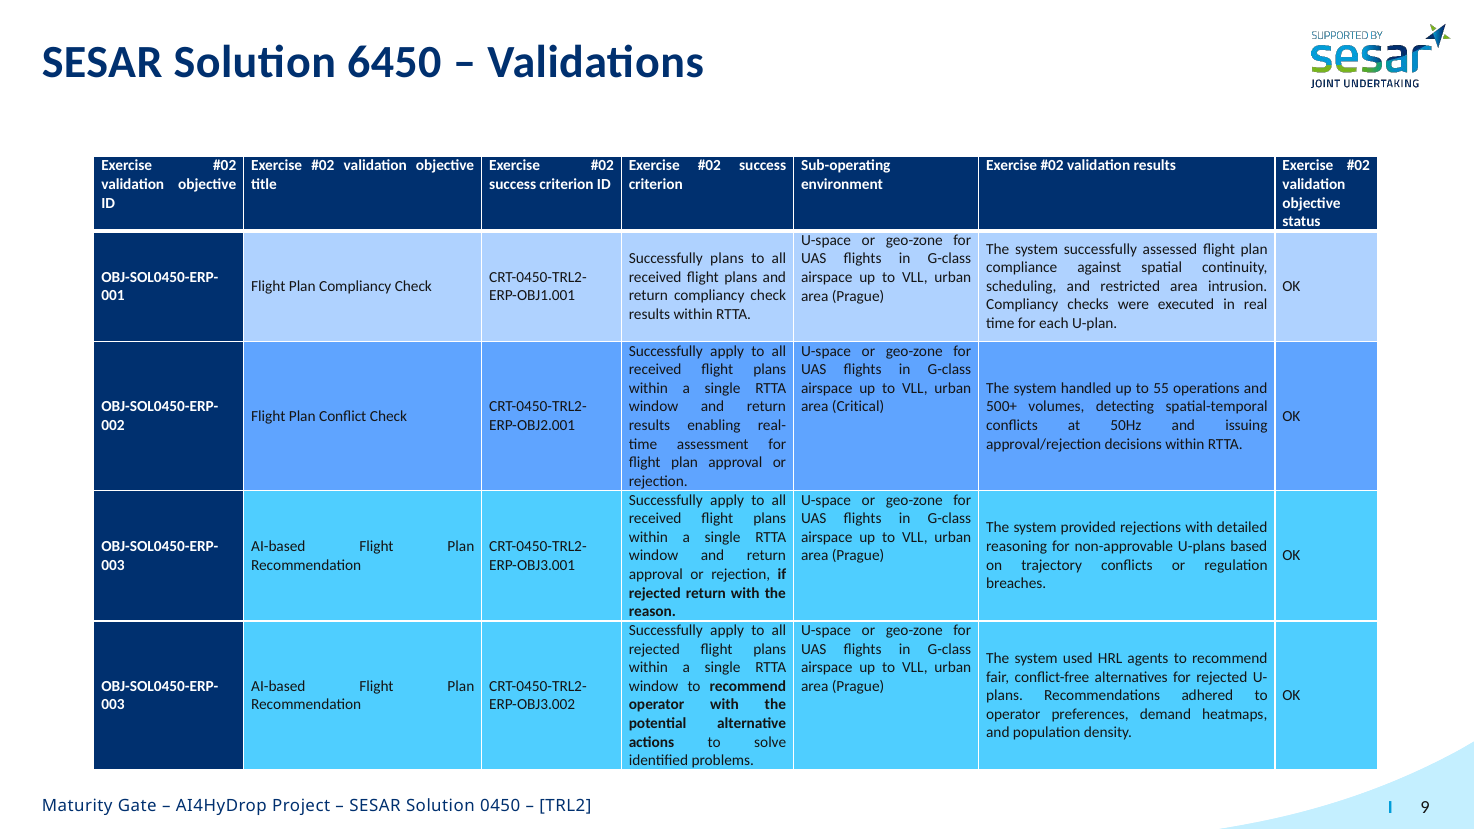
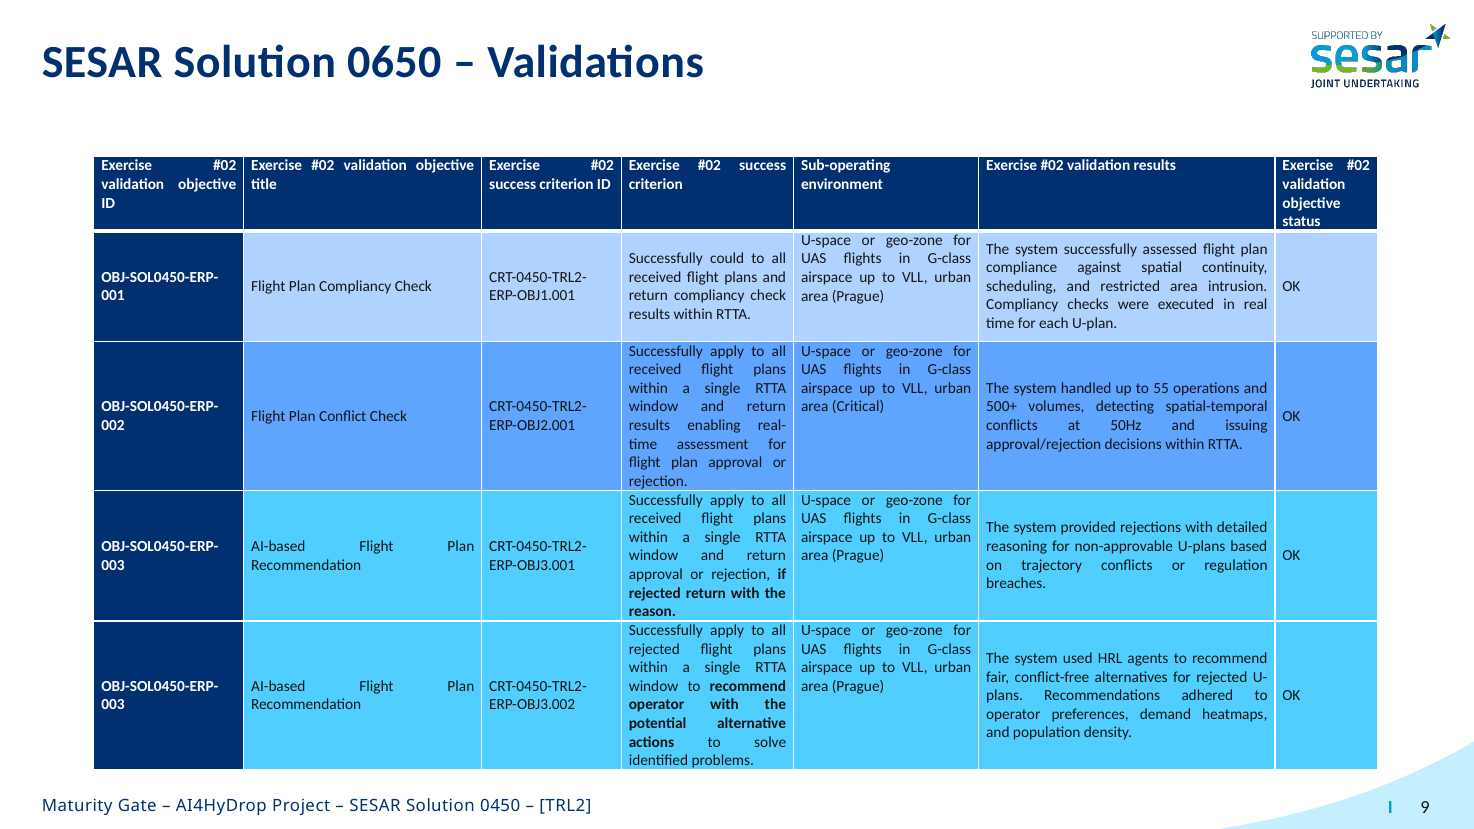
6450: 6450 -> 0650
Successfully plans: plans -> could
